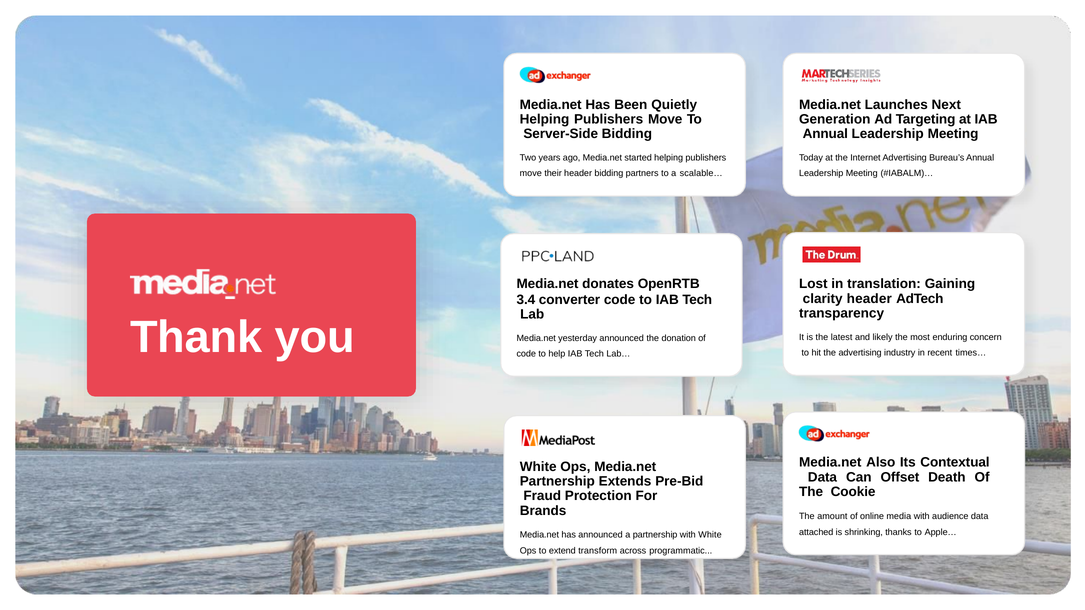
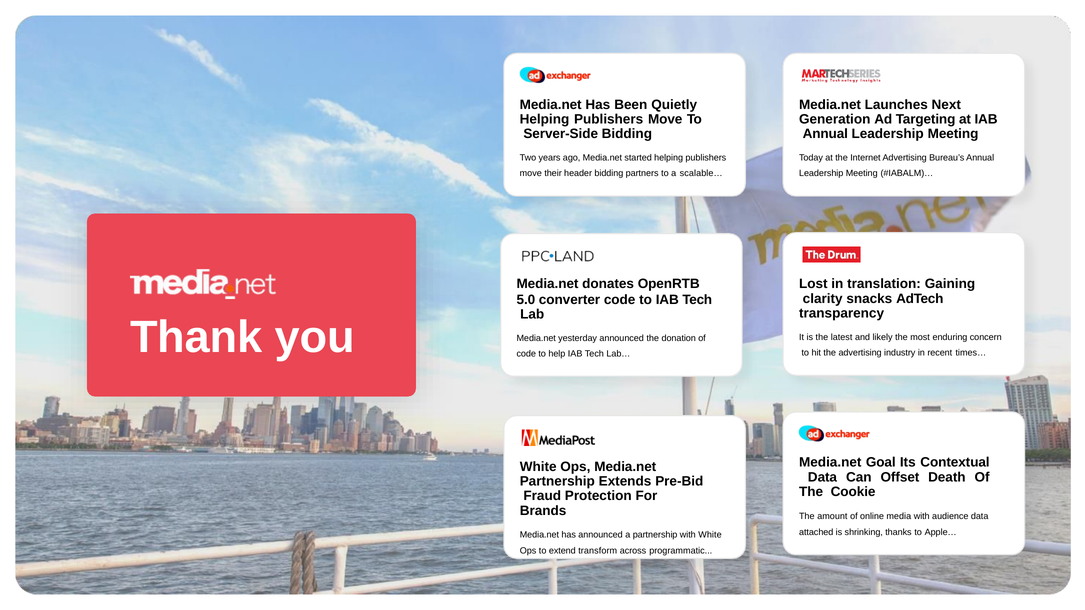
clarity header: header -> snacks
3.4: 3.4 -> 5.0
Also: Also -> Goal
